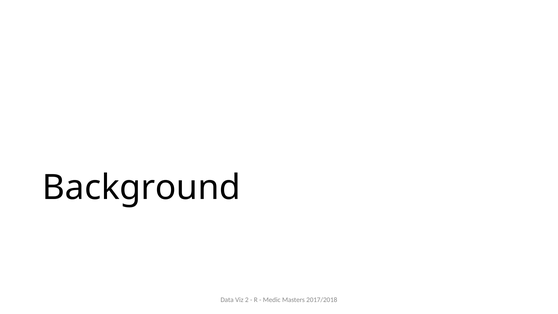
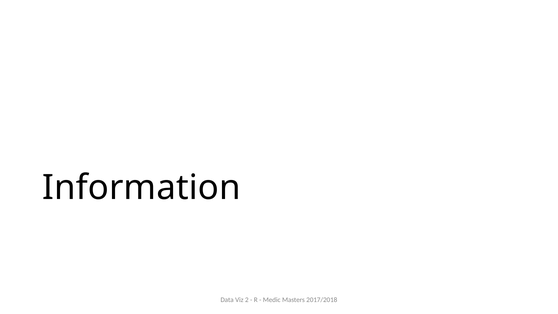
Background: Background -> Information
